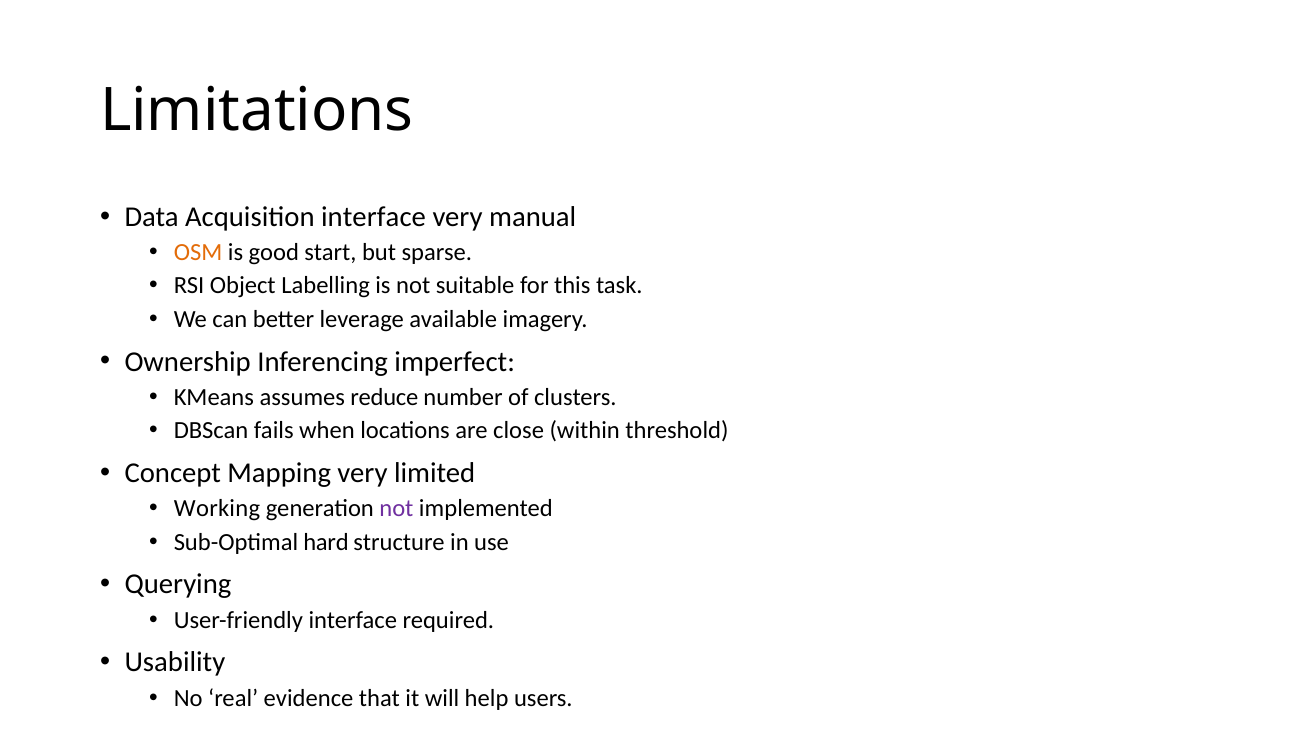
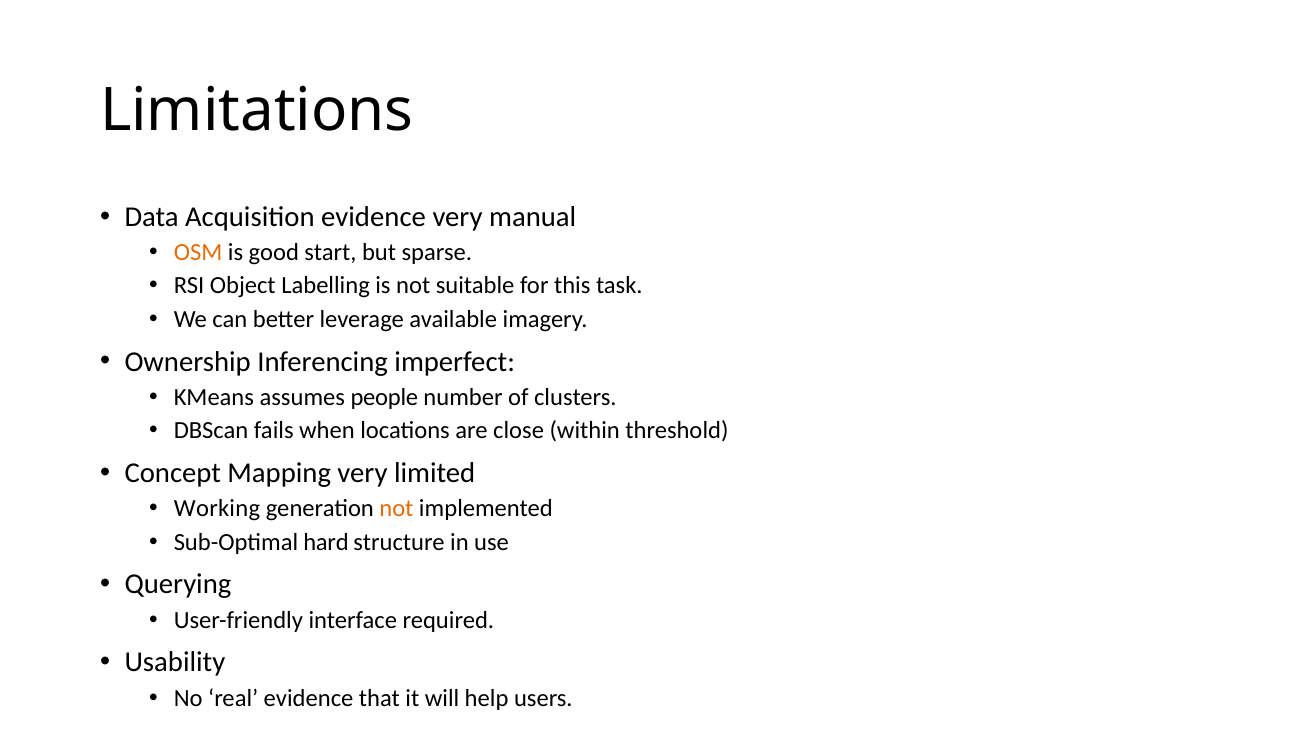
Acquisition interface: interface -> evidence
reduce: reduce -> people
not at (396, 509) colour: purple -> orange
